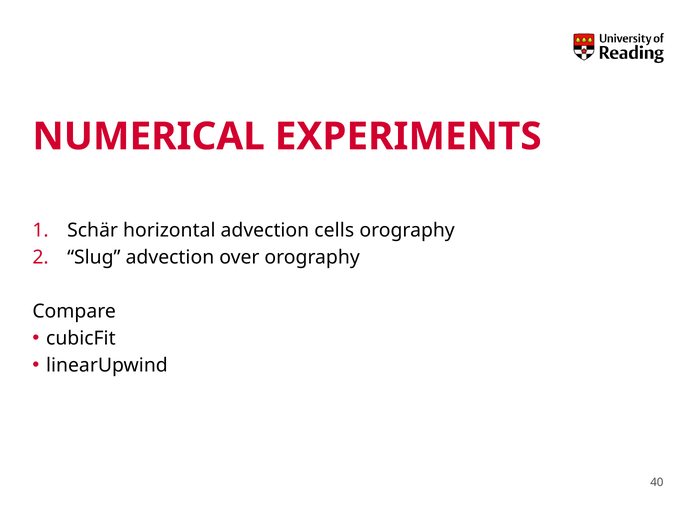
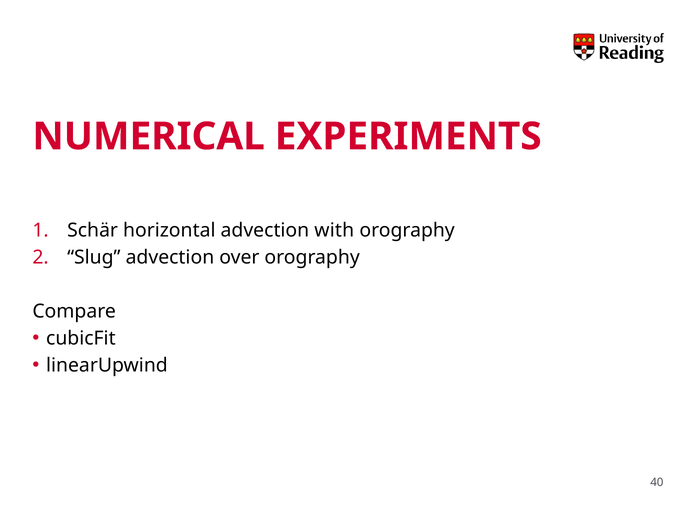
cells: cells -> with
